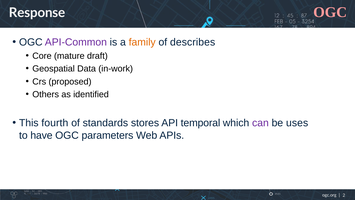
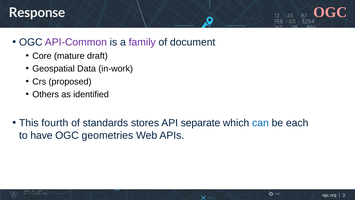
family colour: orange -> purple
describes: describes -> document
temporal: temporal -> separate
can colour: purple -> blue
uses: uses -> each
parameters: parameters -> geometries
